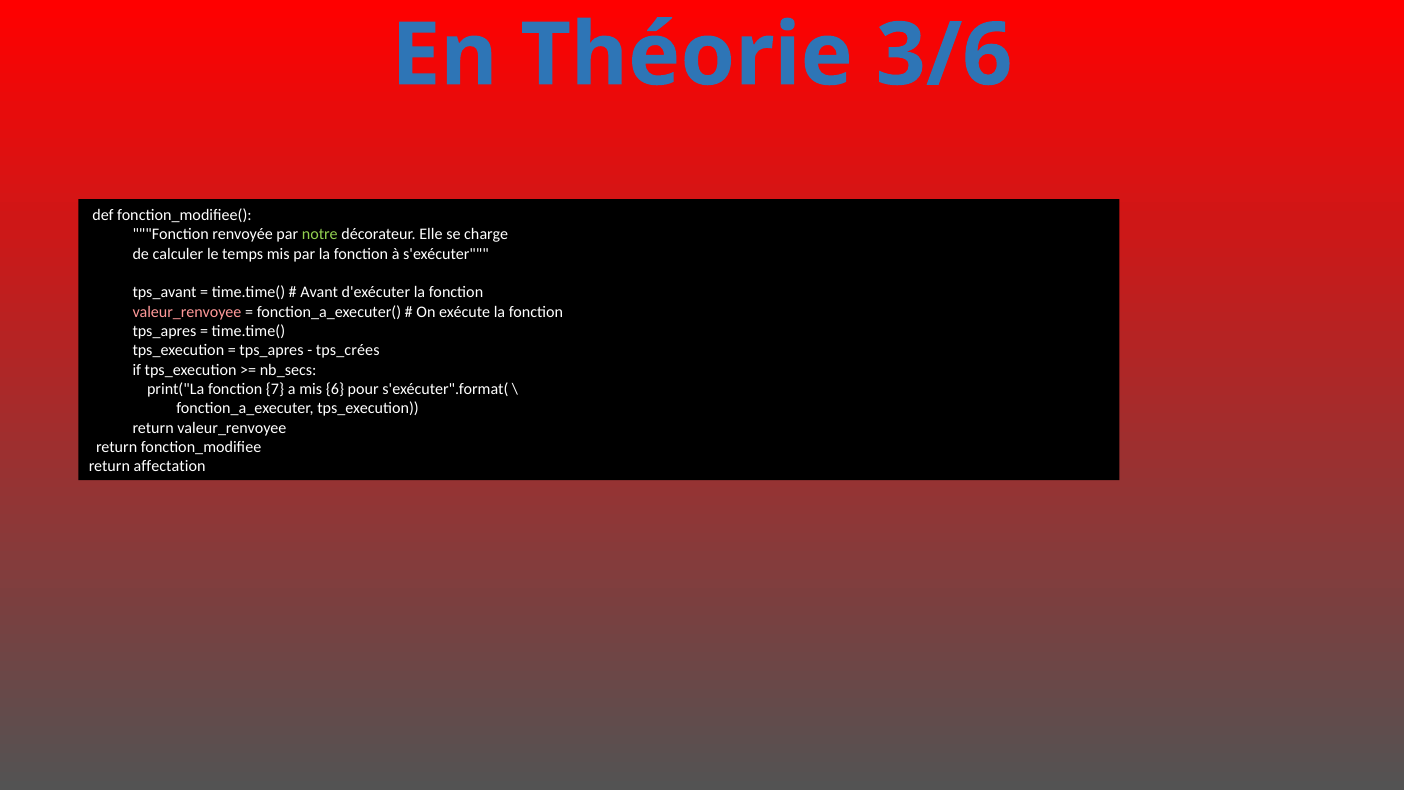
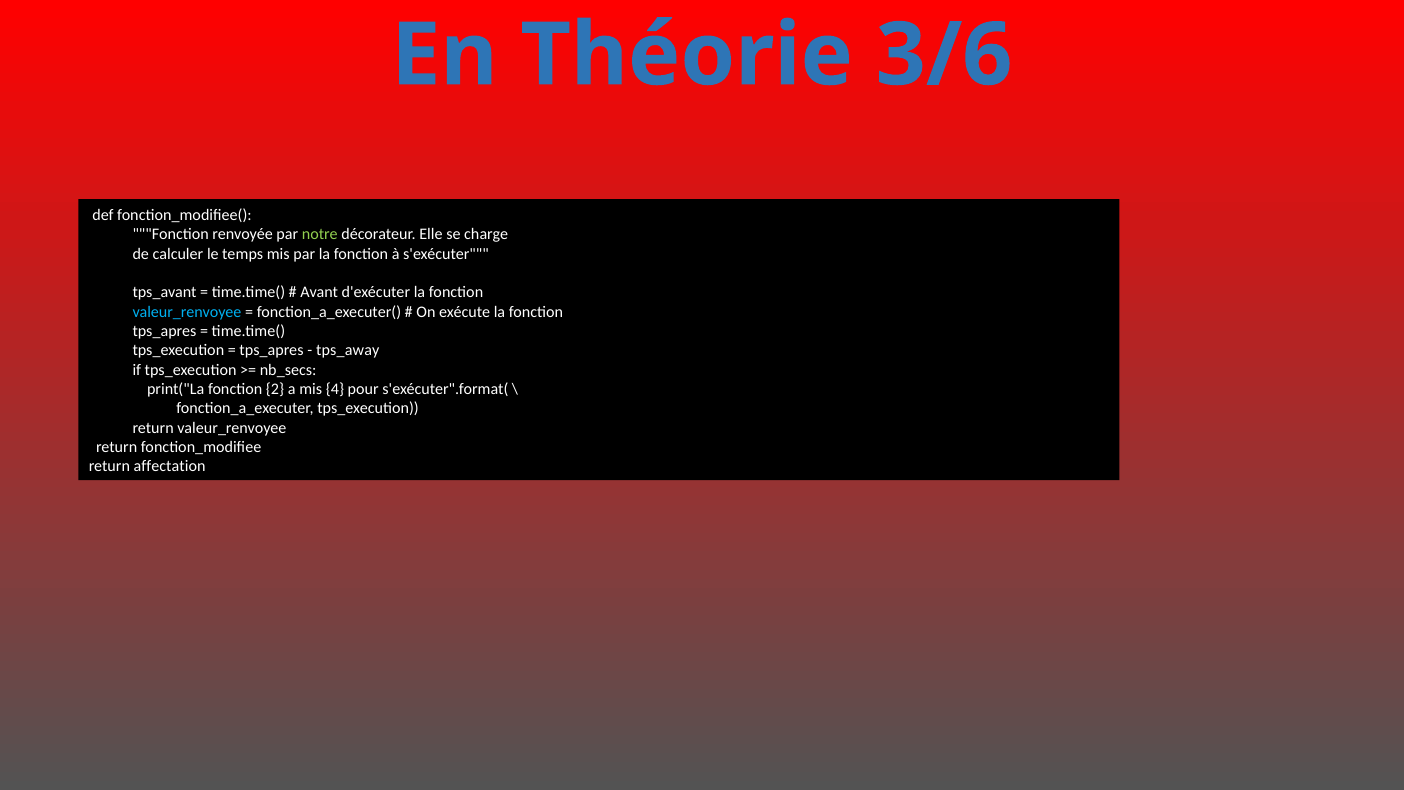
valeur_renvoyee at (187, 312) colour: pink -> light blue
tps_crées: tps_crées -> tps_away
7: 7 -> 2
6: 6 -> 4
